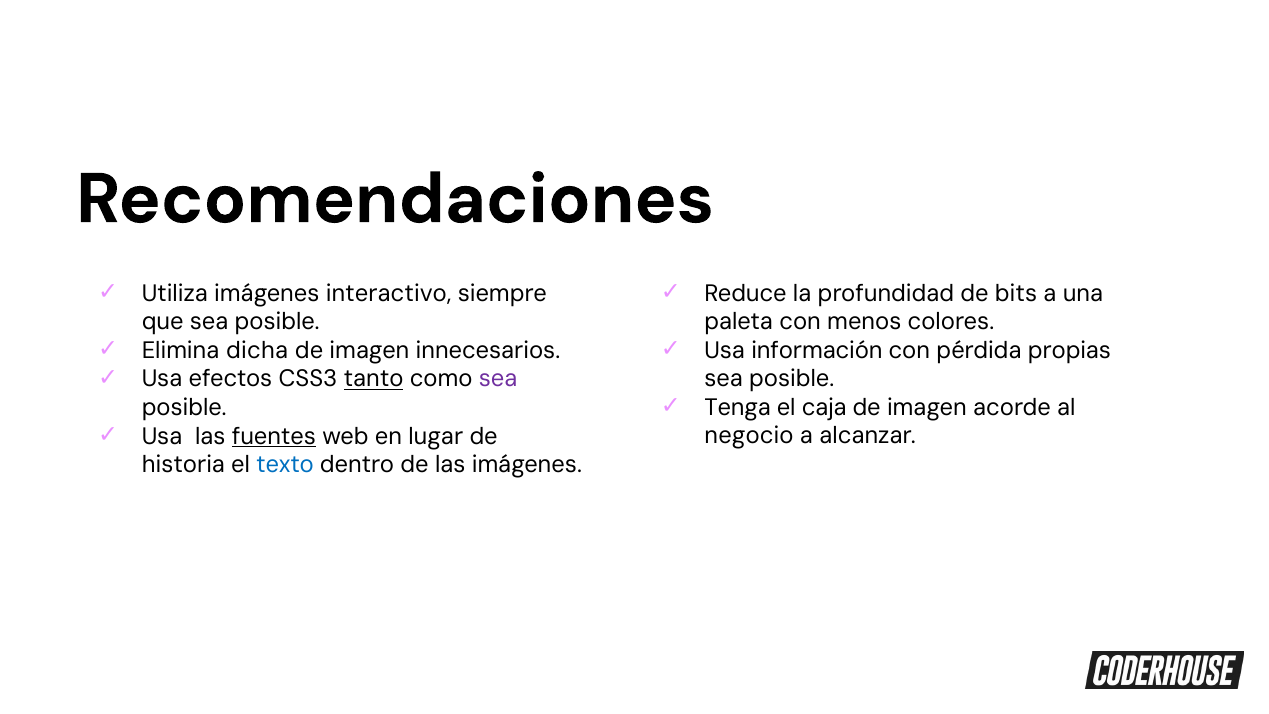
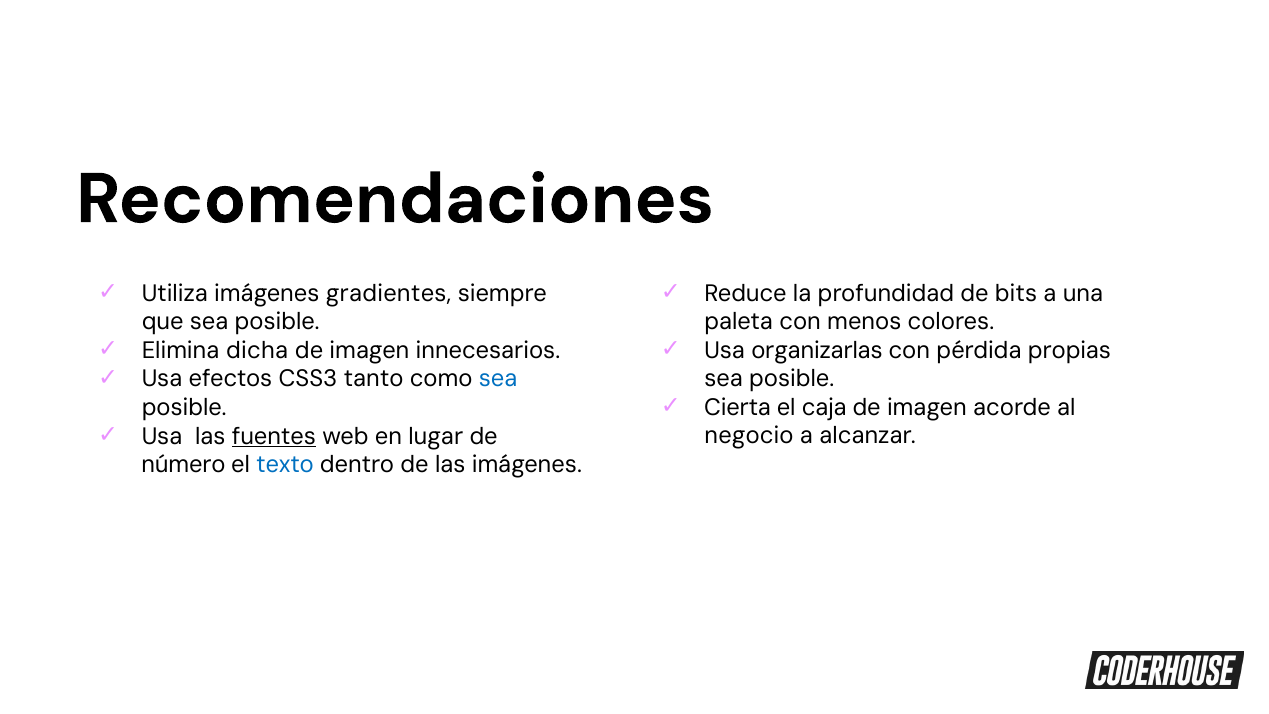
interactivo: interactivo -> gradientes
información: información -> organizarlas
tanto underline: present -> none
sea at (498, 379) colour: purple -> blue
Tenga: Tenga -> Cierta
historia: historia -> número
